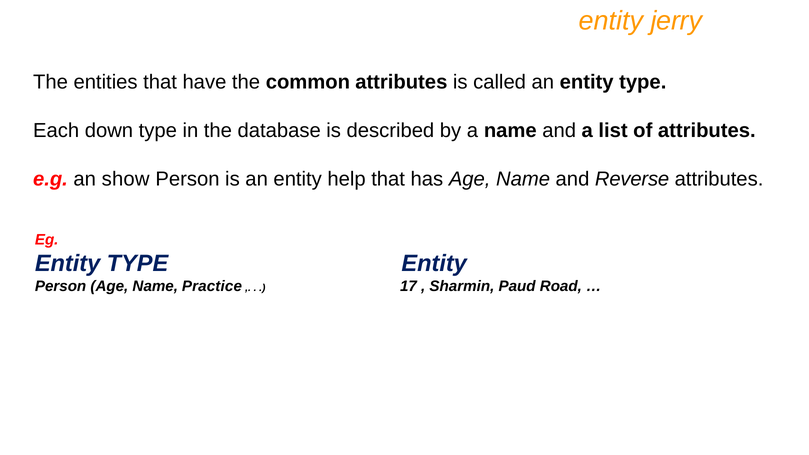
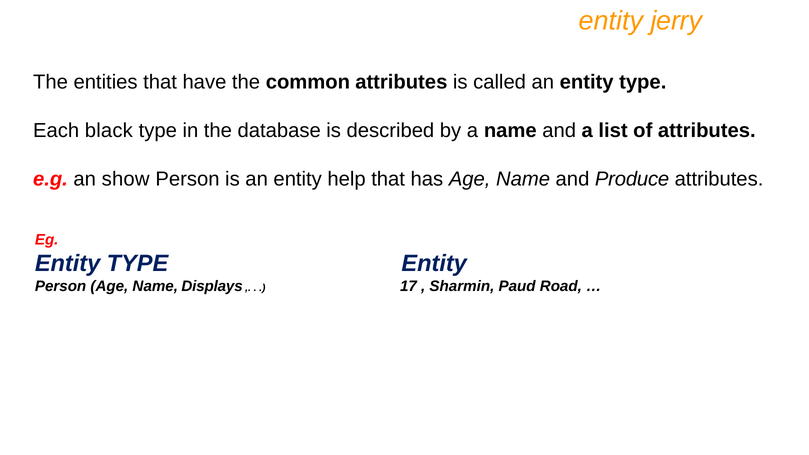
down: down -> black
Reverse: Reverse -> Produce
Practice: Practice -> Displays
